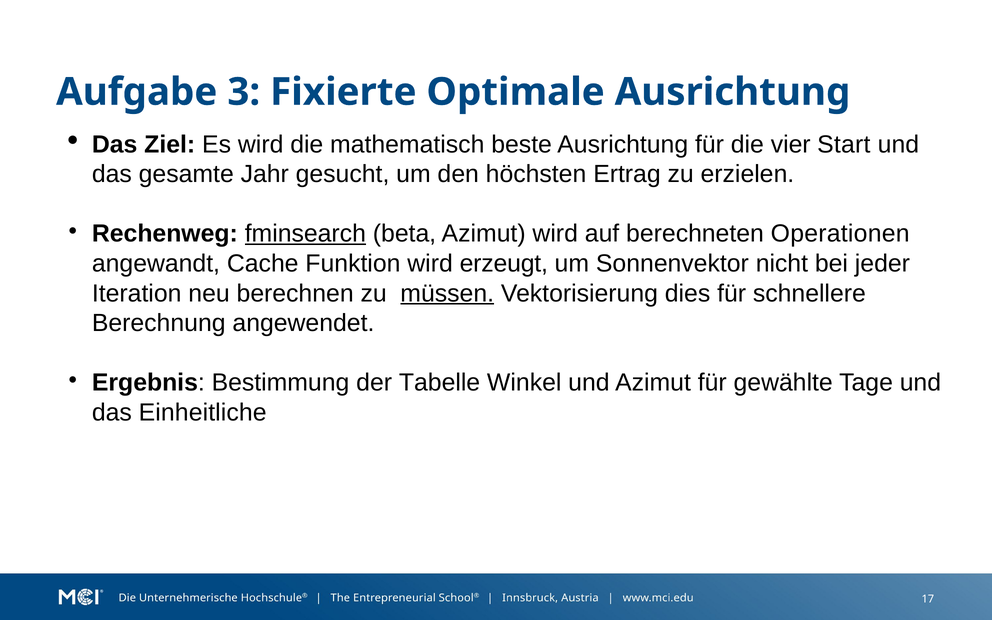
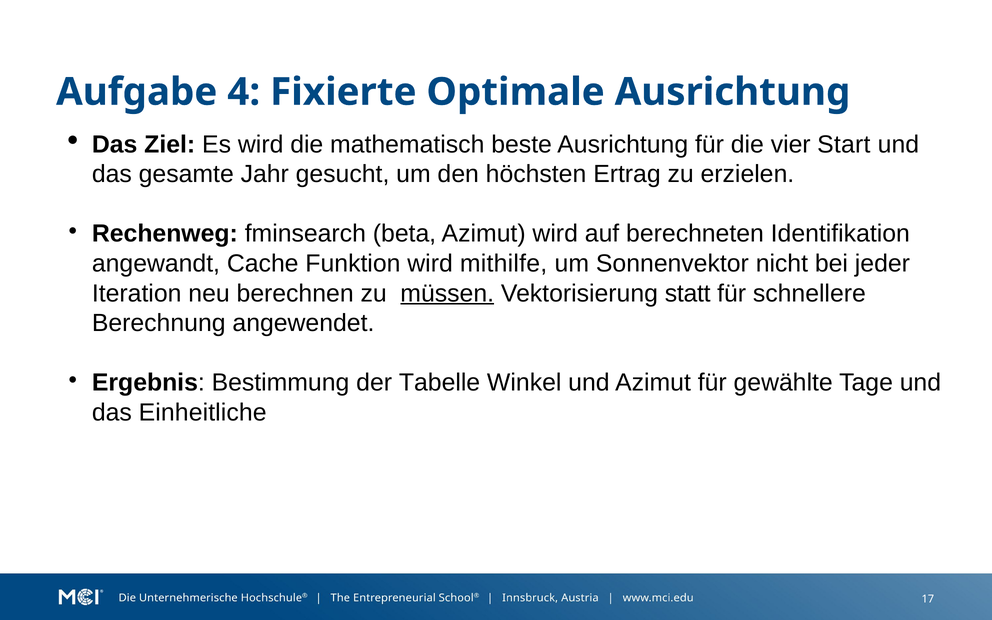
3: 3 -> 4
fminsearch underline: present -> none
Operationen: Operationen -> Identifikation
erzeugt: erzeugt -> mithilfe
dies: dies -> statt
